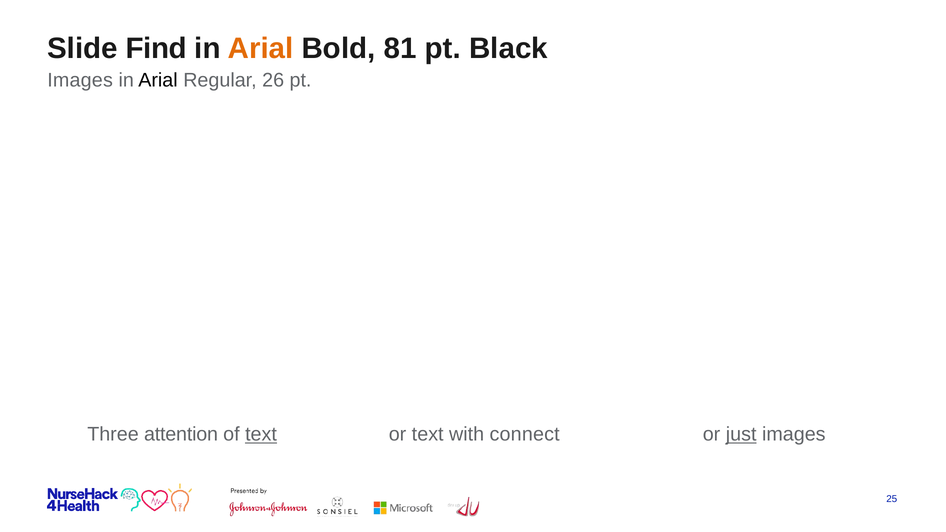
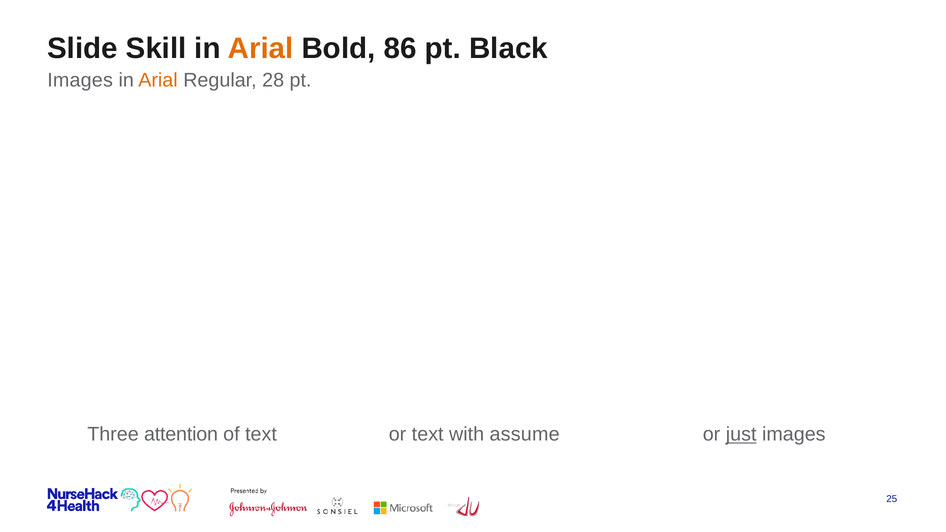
Find: Find -> Skill
81: 81 -> 86
Arial at (158, 80) colour: black -> orange
26: 26 -> 28
text at (261, 435) underline: present -> none
connect: connect -> assume
